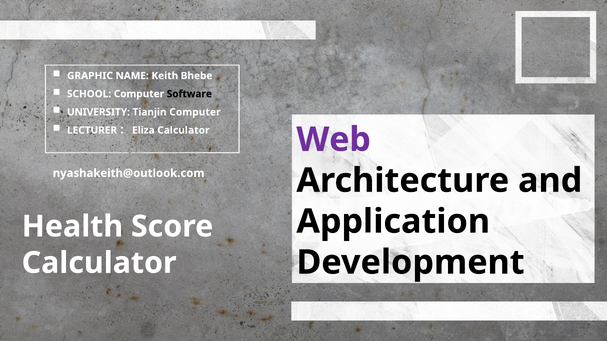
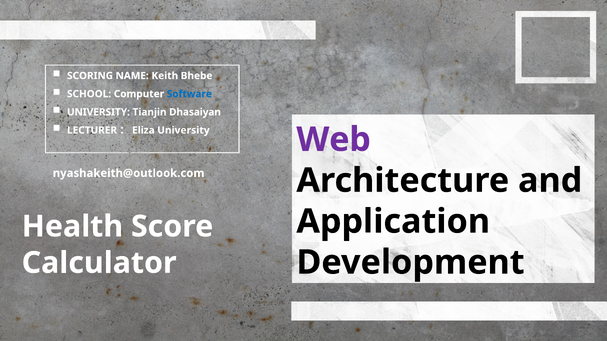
GRAPHIC: GRAPHIC -> SCORING
Software colour: black -> blue
Tianjin Computer: Computer -> Dhasaiyan
Calculator at (183, 130): Calculator -> University
